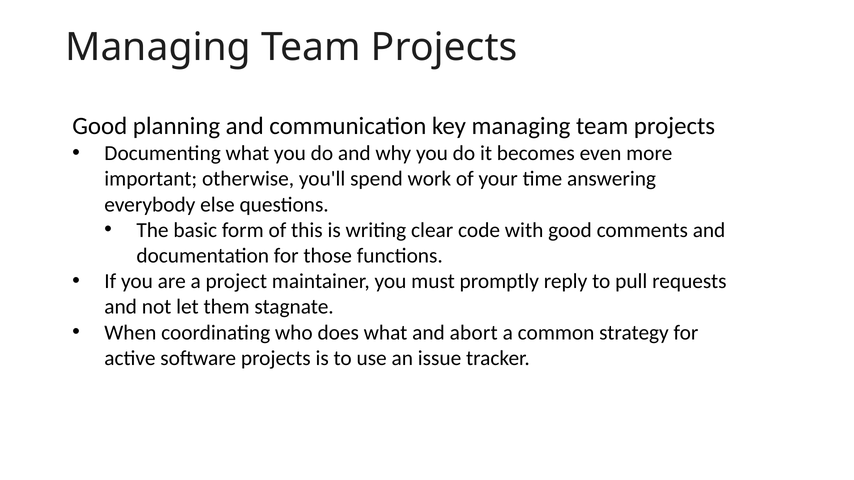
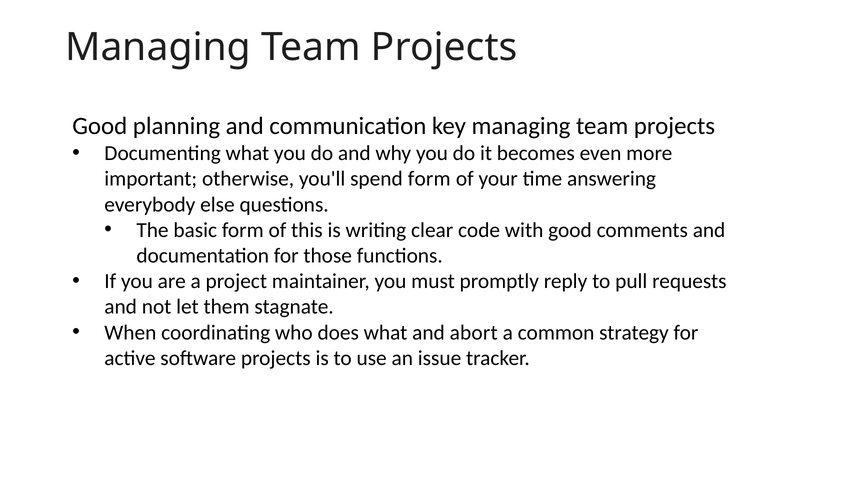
spend work: work -> form
